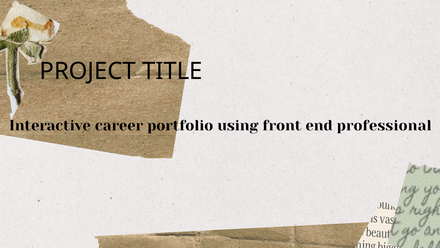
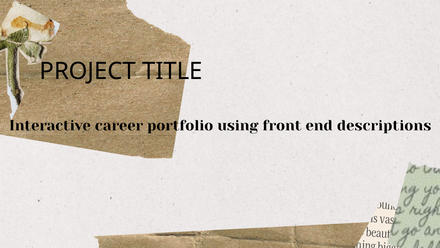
professional: professional -> descriptions
